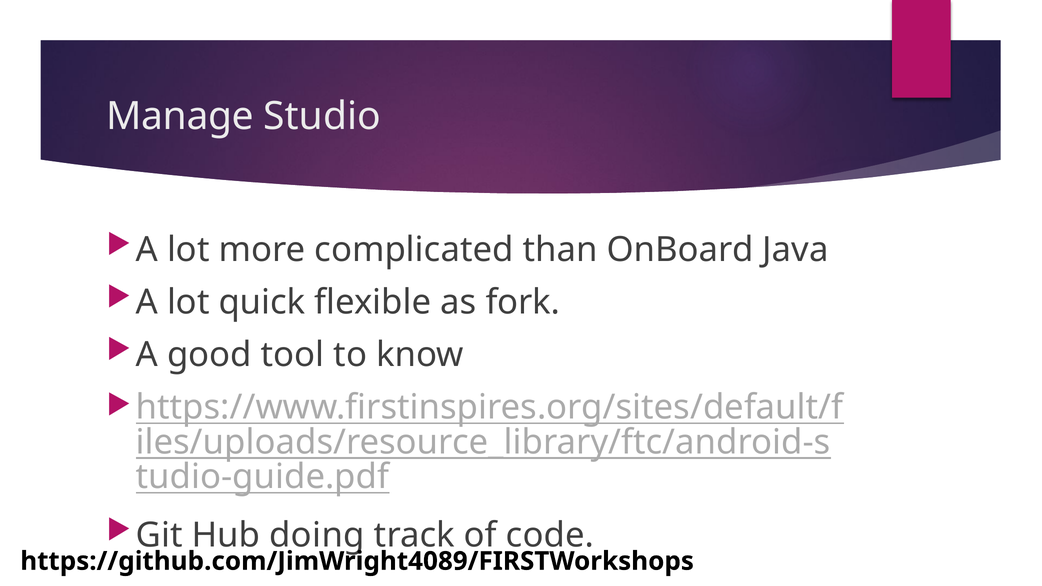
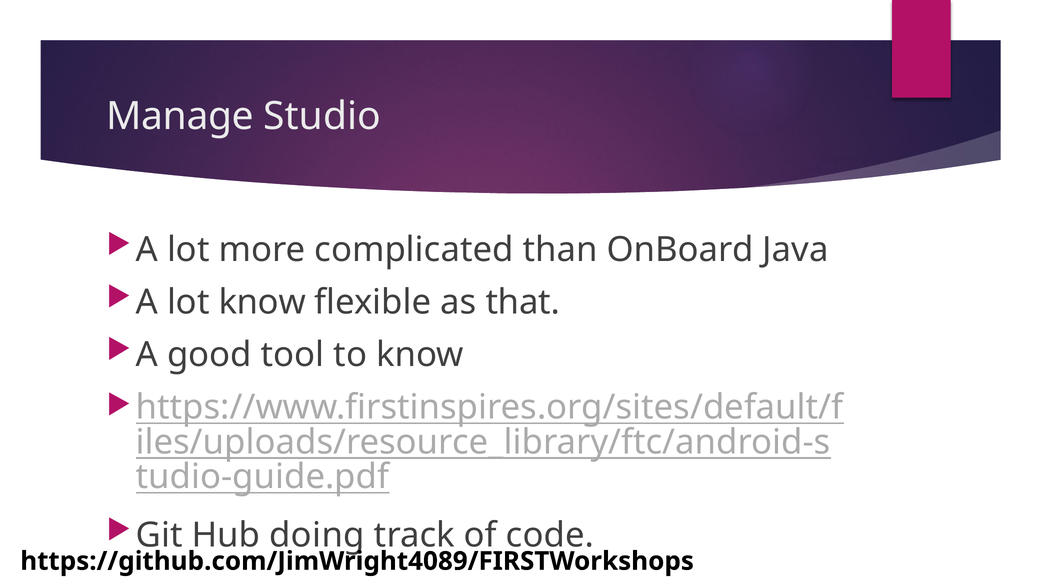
lot quick: quick -> know
fork: fork -> that
